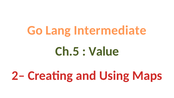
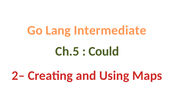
Value: Value -> Could
